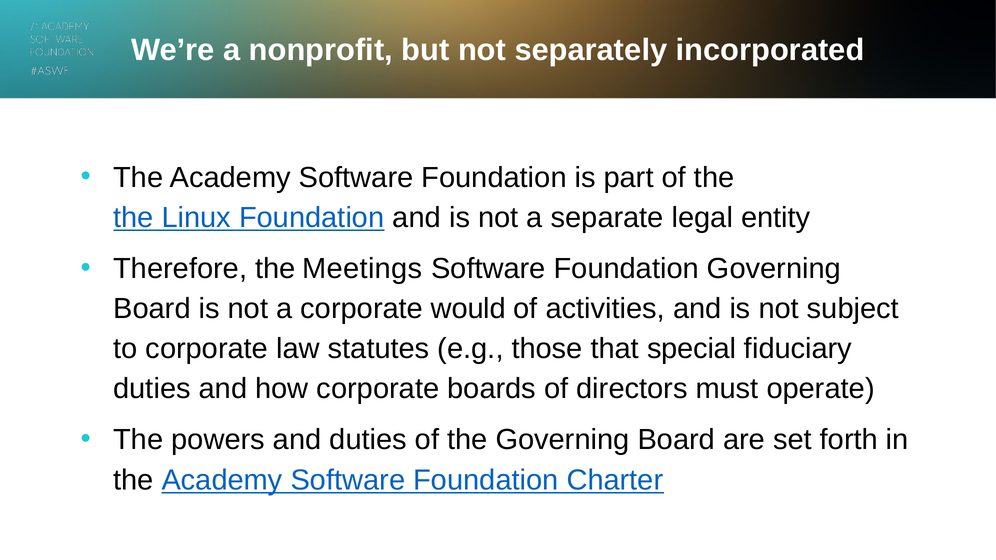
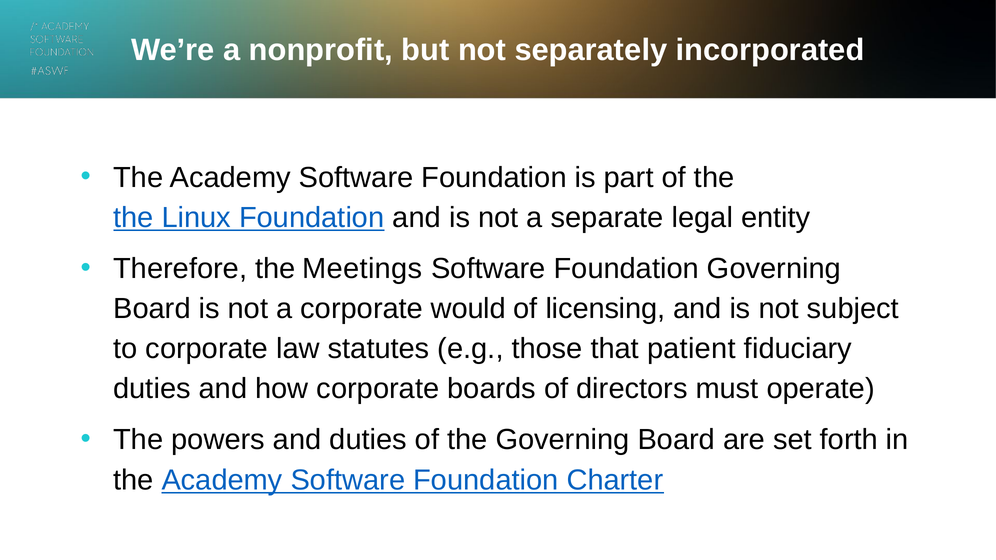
activities: activities -> licensing
special: special -> patient
